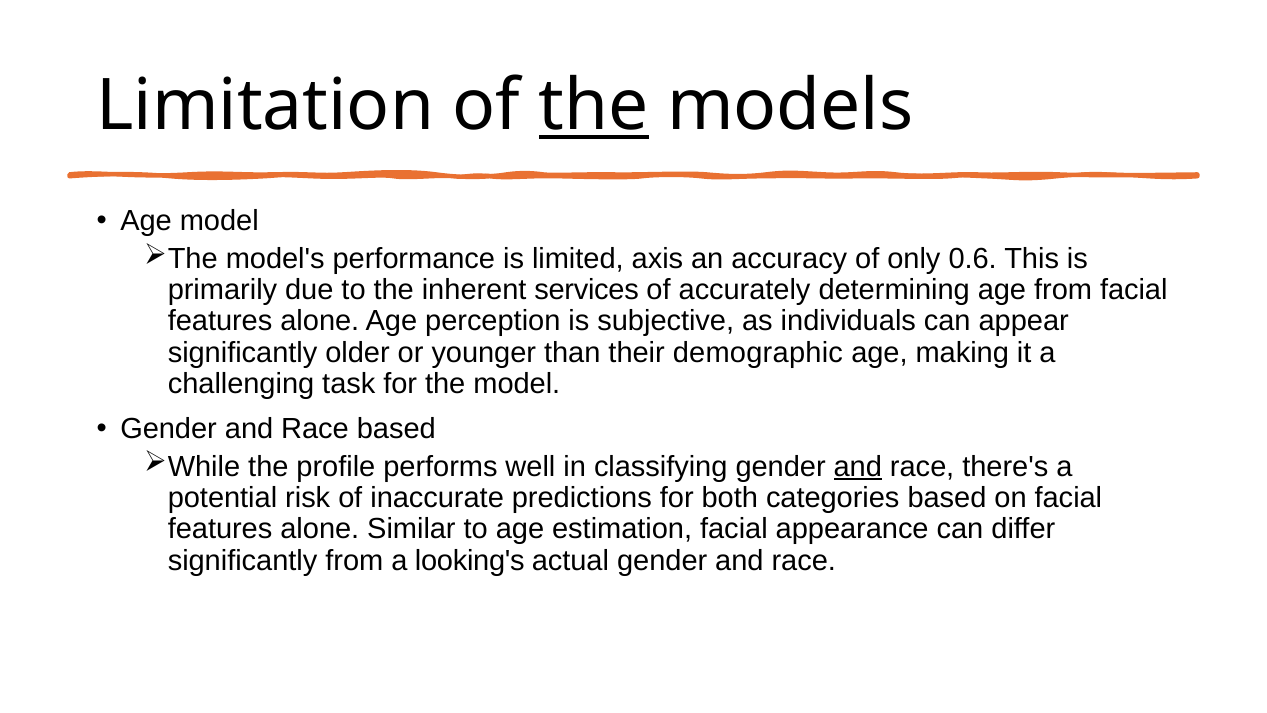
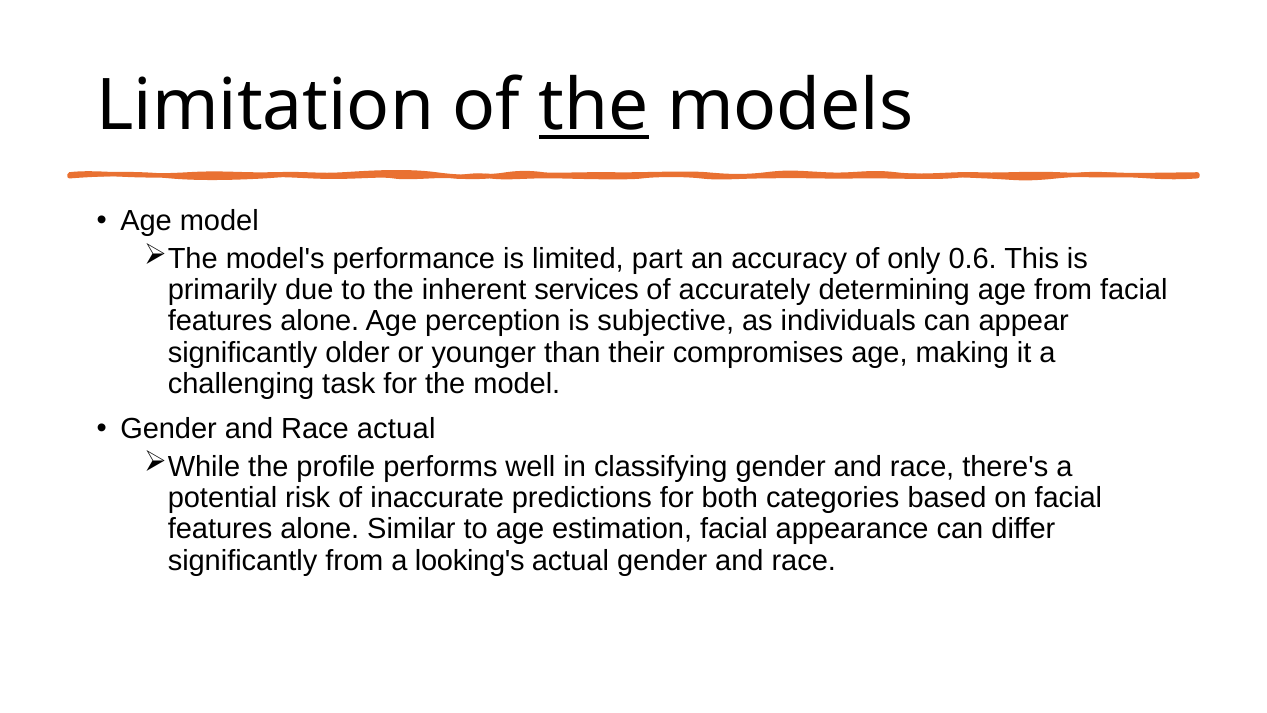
axis: axis -> part
demographic: demographic -> compromises
Race based: based -> actual
and at (858, 466) underline: present -> none
